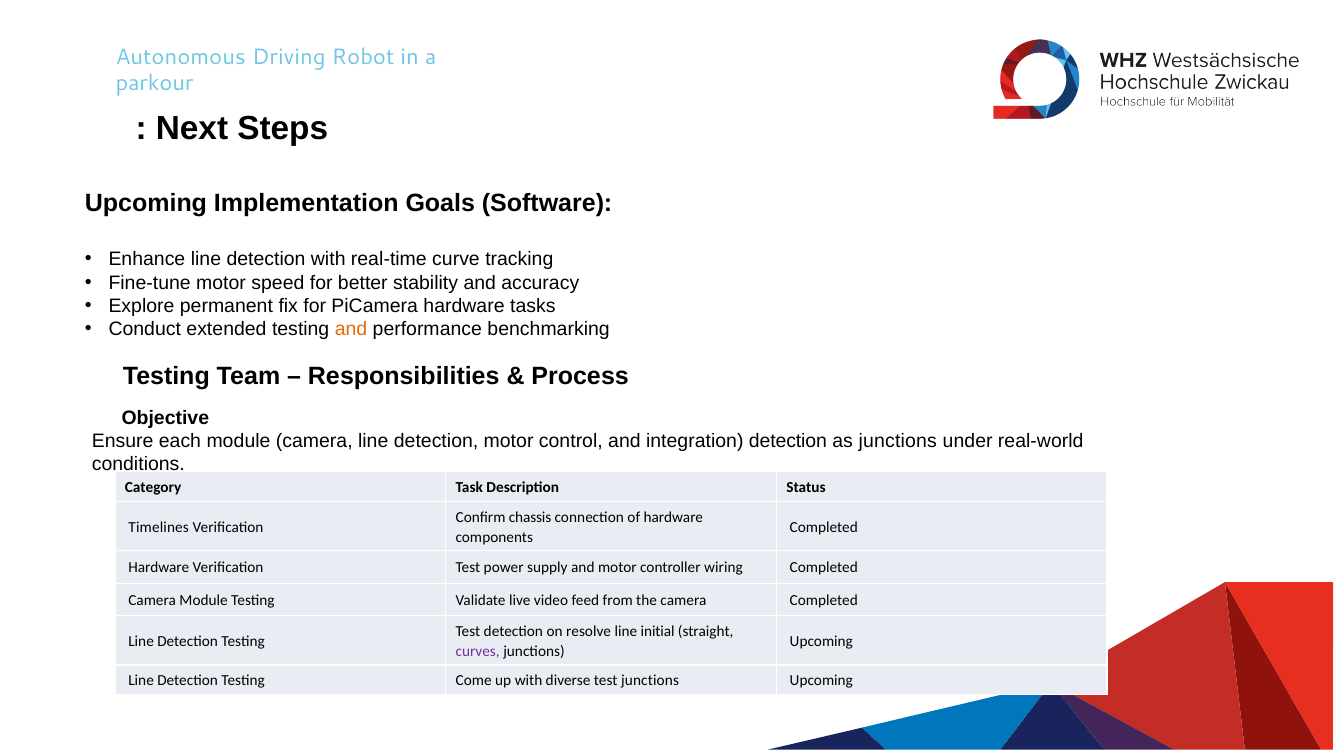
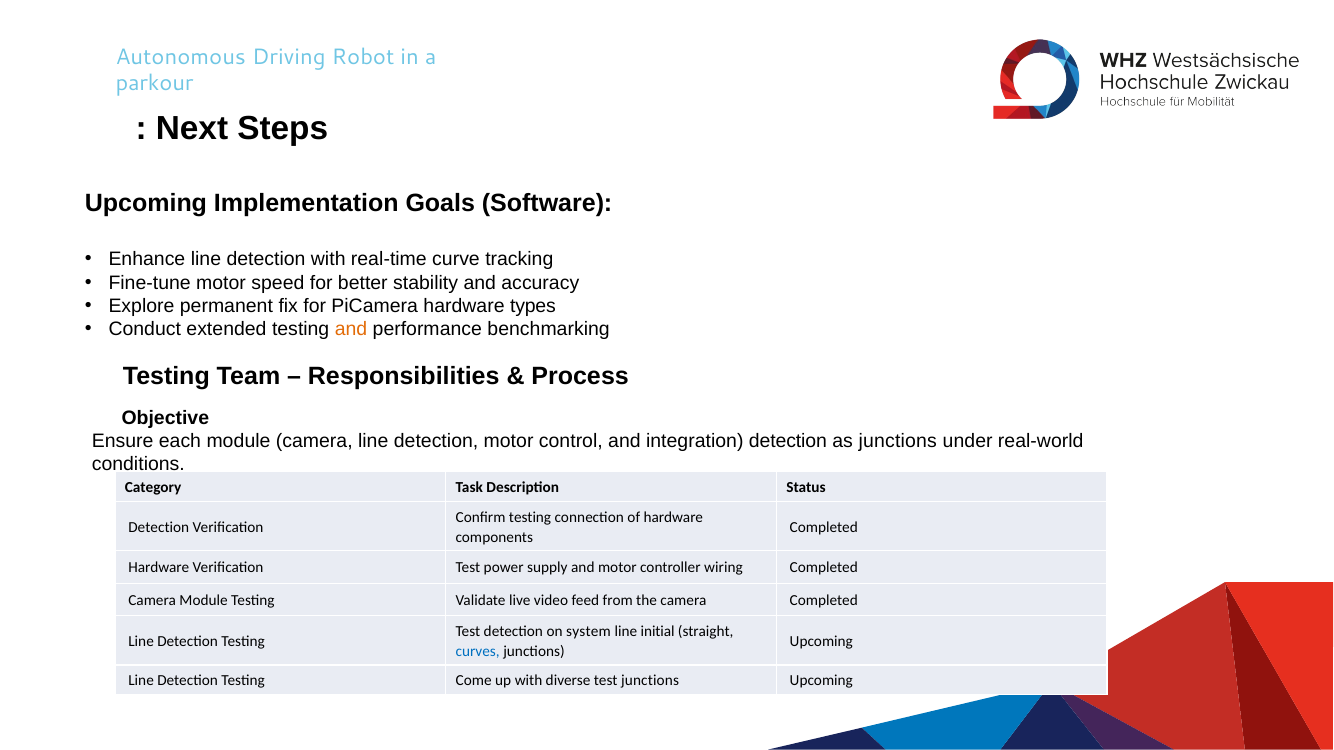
tasks: tasks -> types
Confirm chassis: chassis -> testing
Timelines at (159, 527): Timelines -> Detection
resolve: resolve -> system
curves colour: purple -> blue
